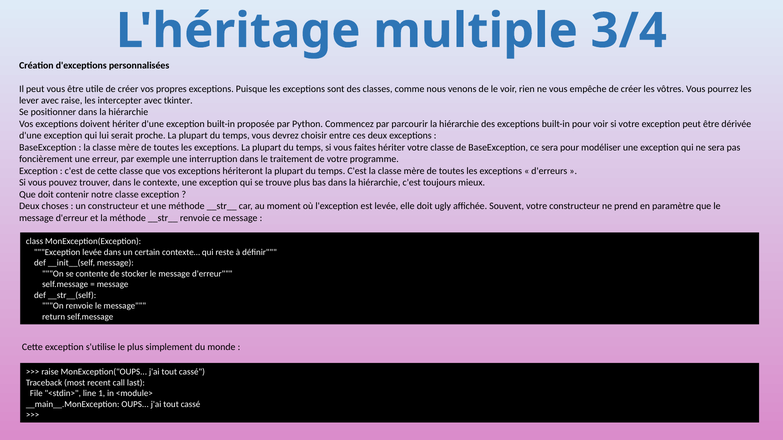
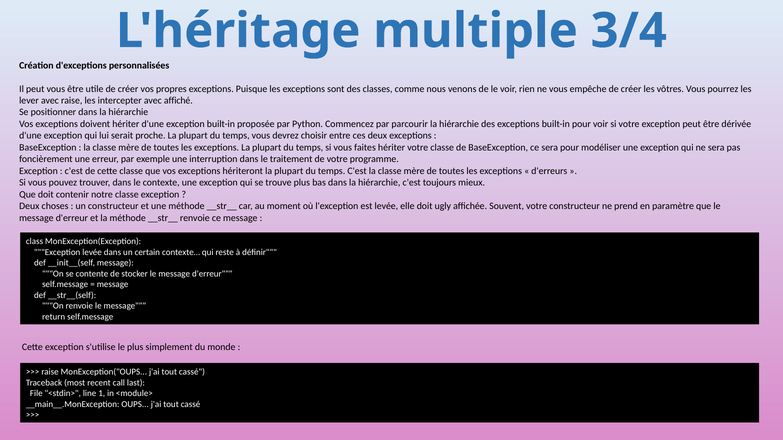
tkinter: tkinter -> affiché
